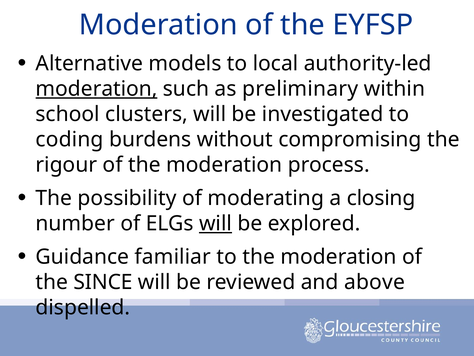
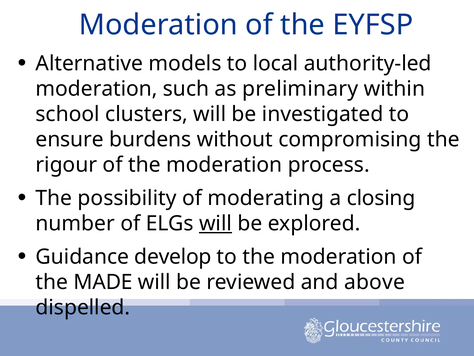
moderation at (97, 89) underline: present -> none
coding: coding -> ensure
familiar: familiar -> develop
SINCE: SINCE -> MADE
